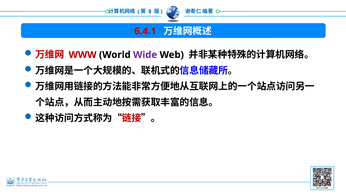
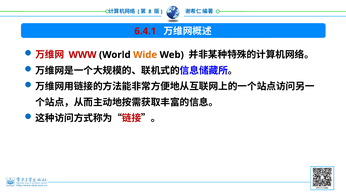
Wide colour: purple -> orange
